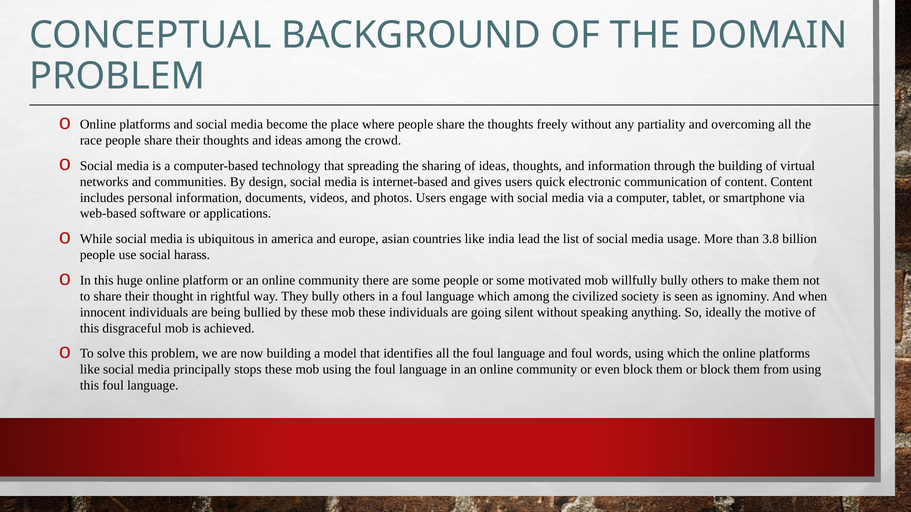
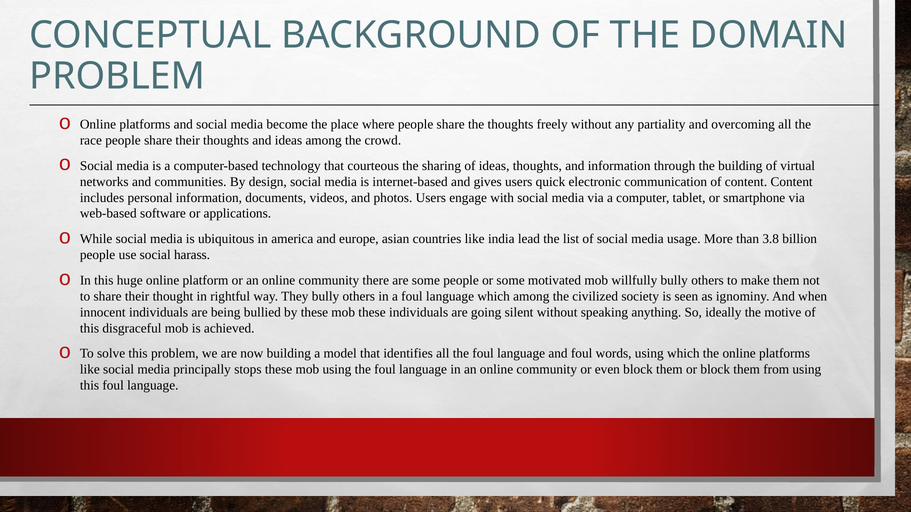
spreading: spreading -> courteous
